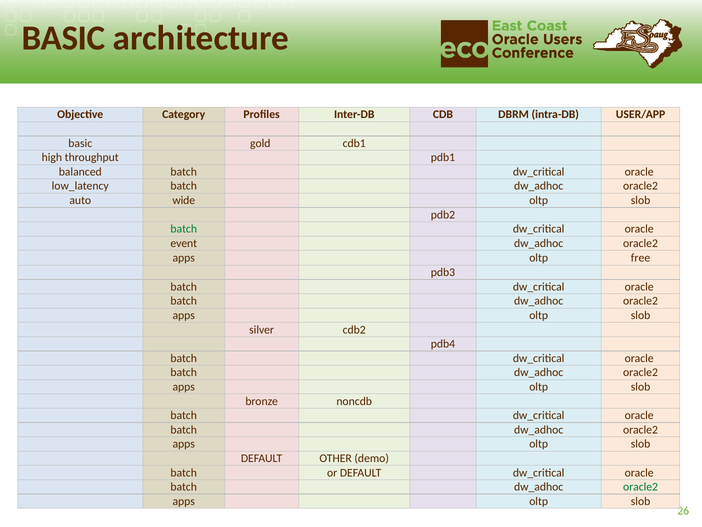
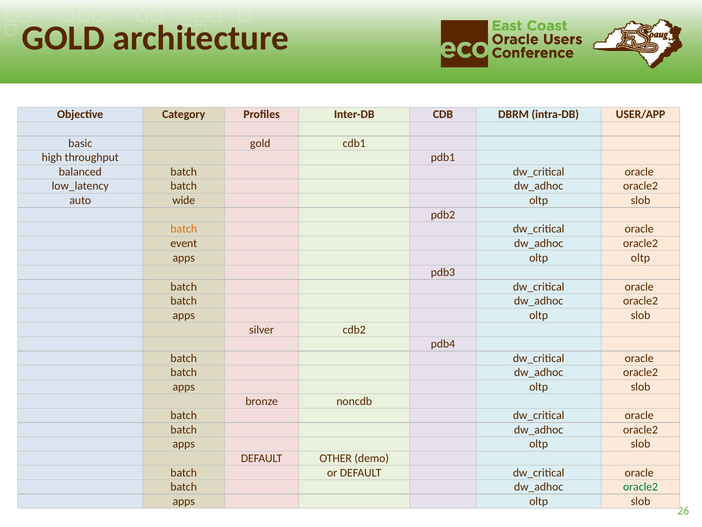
BASIC at (63, 38): BASIC -> GOLD
batch at (184, 229) colour: green -> orange
oltp free: free -> oltp
